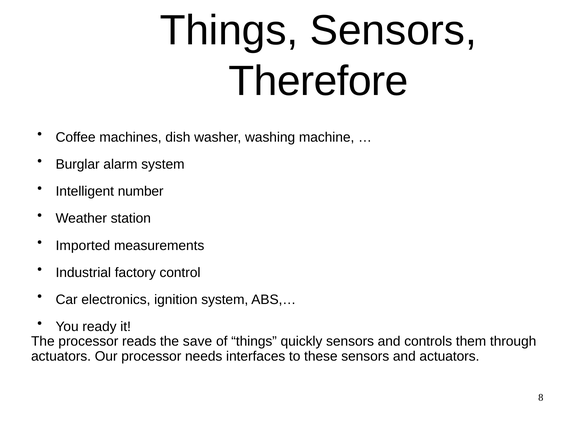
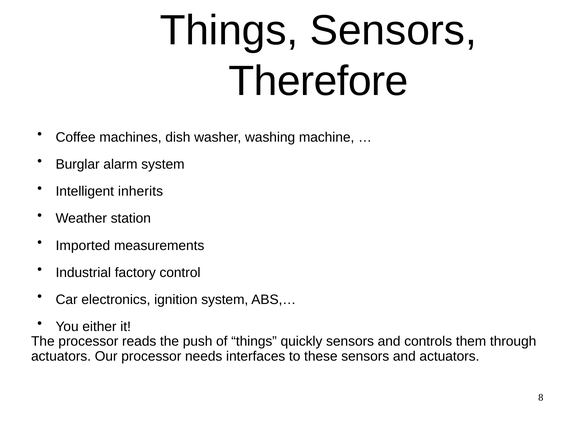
number: number -> inherits
ready: ready -> either
save: save -> push
